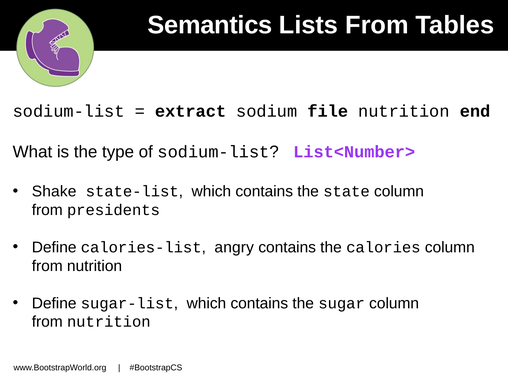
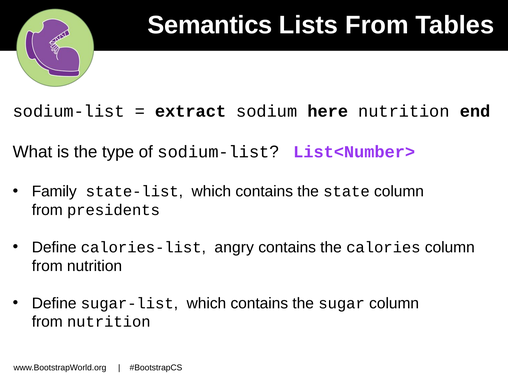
file: file -> here
Shake: Shake -> Family
